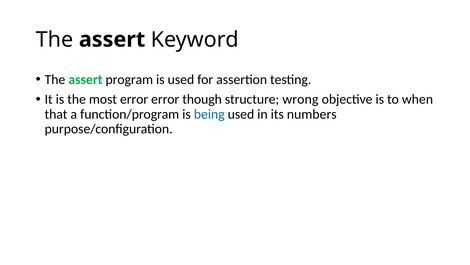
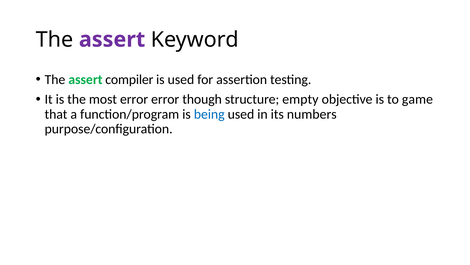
assert at (112, 39) colour: black -> purple
program: program -> compiler
wrong: wrong -> empty
when: when -> game
